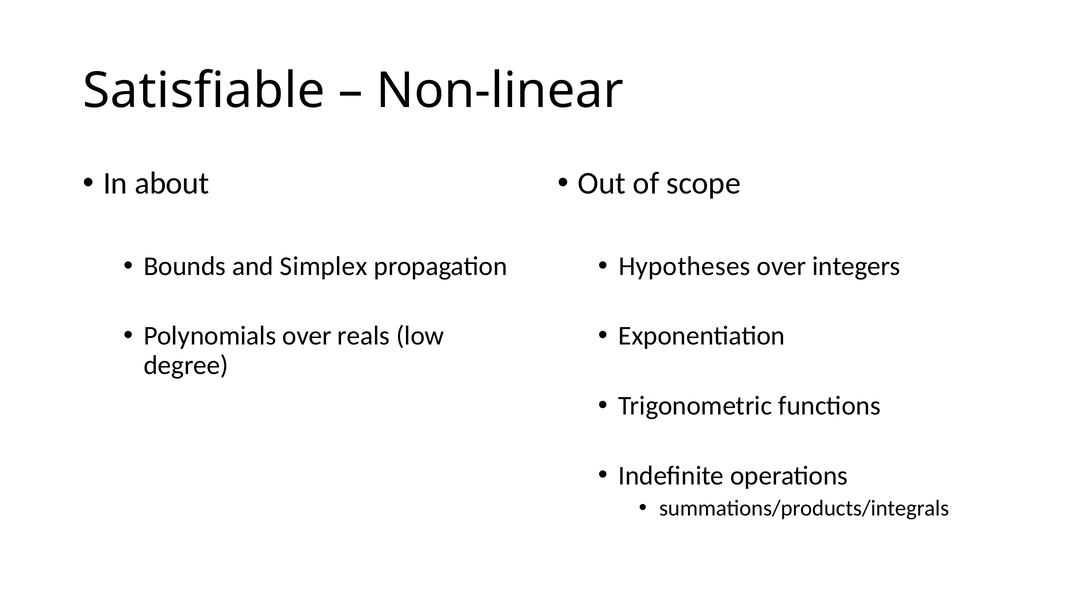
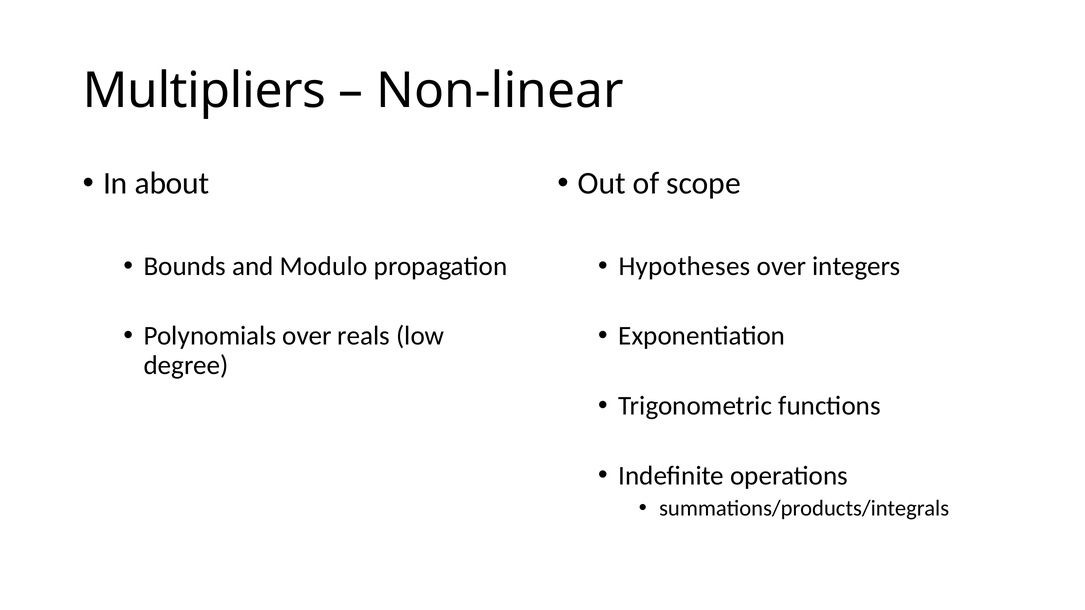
Satisfiable: Satisfiable -> Multipliers
Simplex: Simplex -> Modulo
